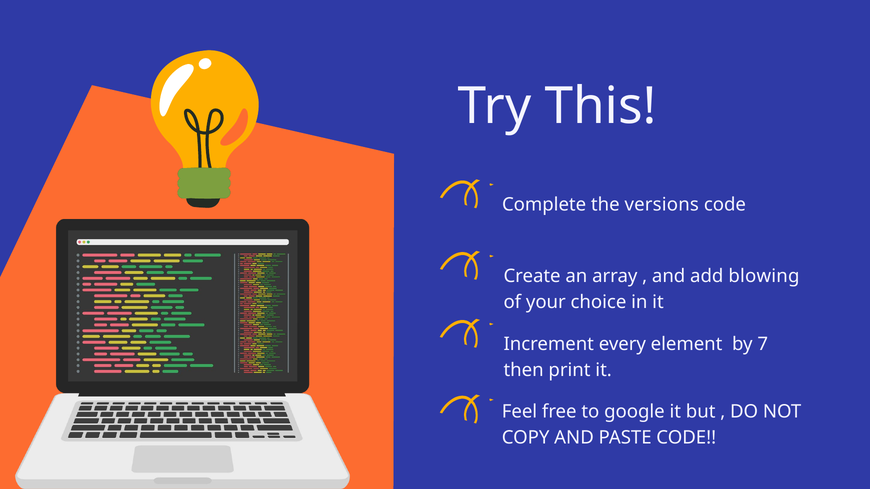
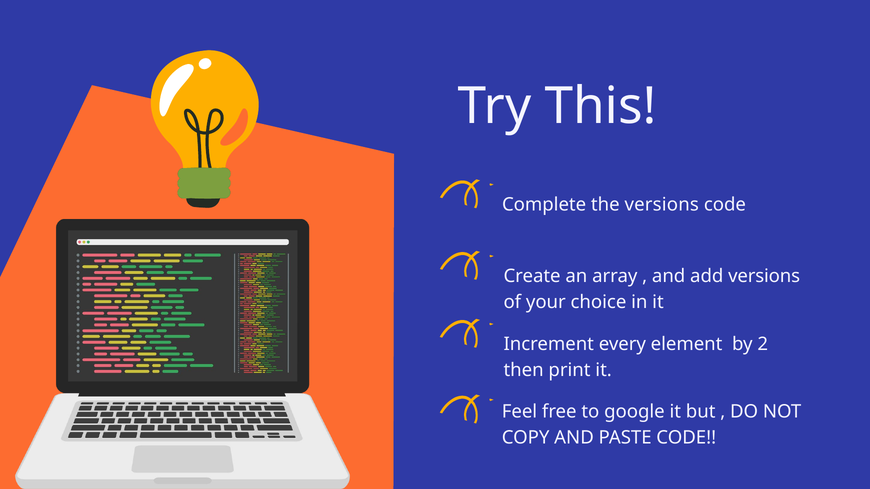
add blowing: blowing -> versions
7: 7 -> 2
